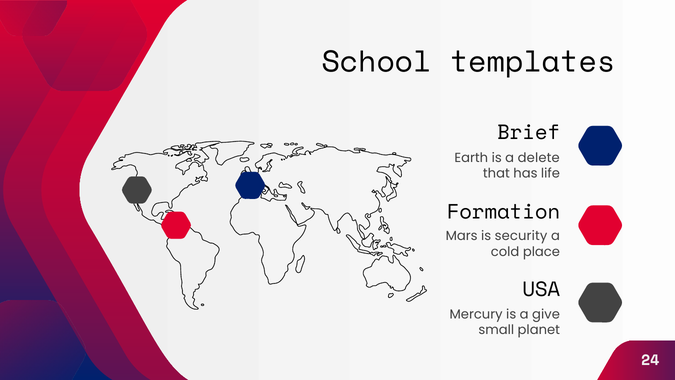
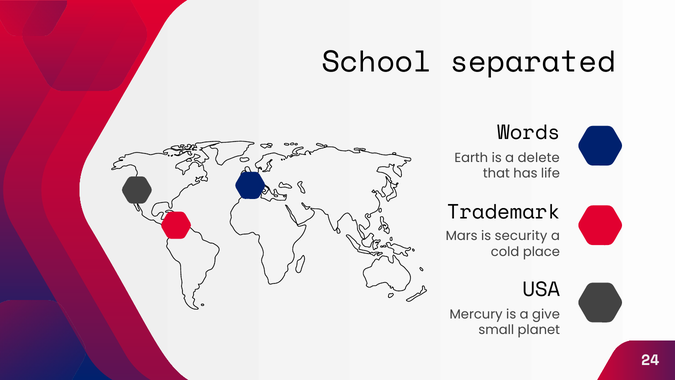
templates: templates -> separated
Brief: Brief -> Words
Formation: Formation -> Trademark
